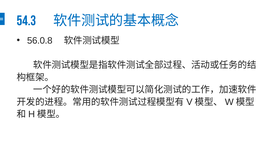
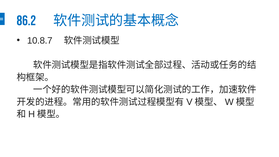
54.3: 54.3 -> 86.2
56.0.8: 56.0.8 -> 10.8.7
